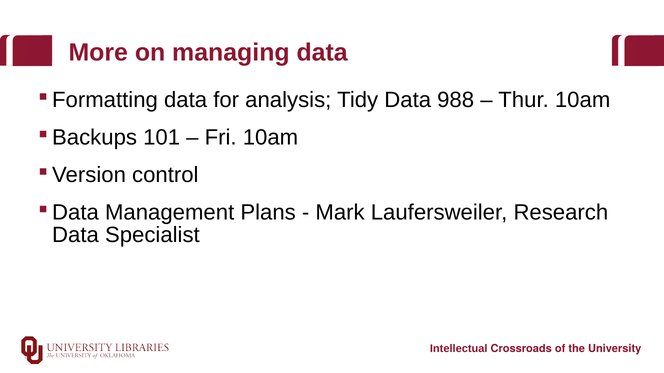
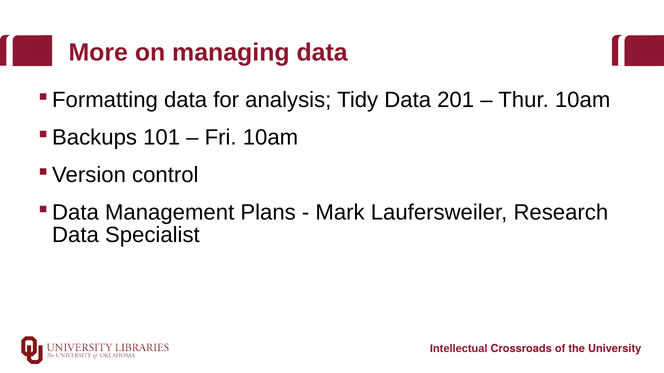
988: 988 -> 201
